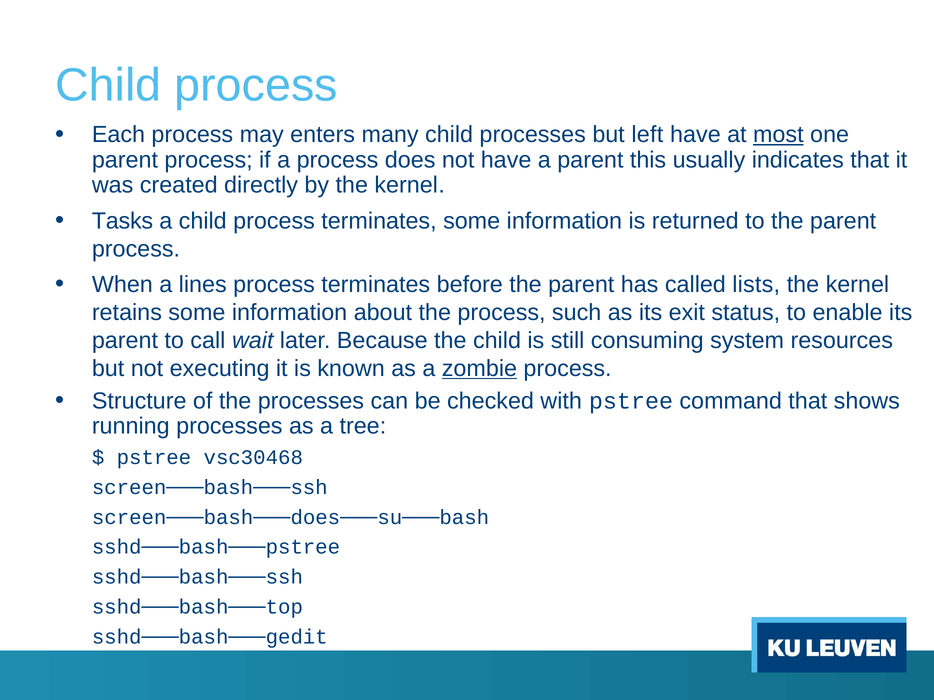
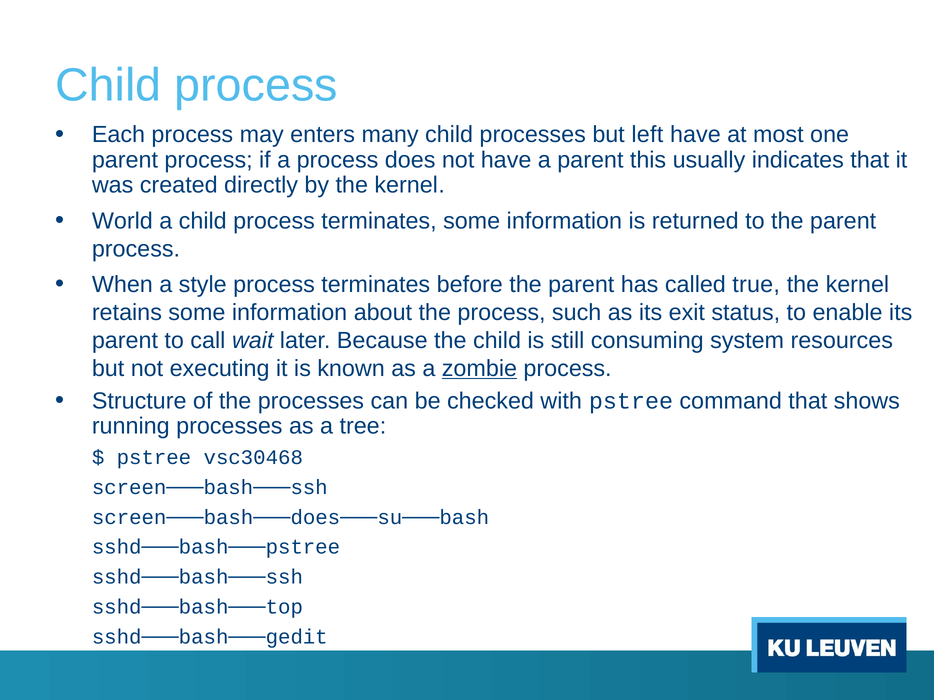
most underline: present -> none
Tasks: Tasks -> World
lines: lines -> style
lists: lists -> true
